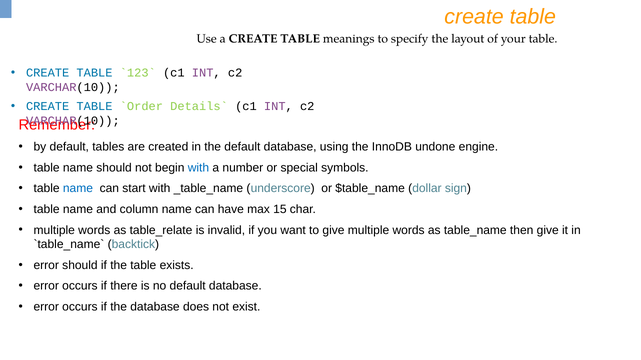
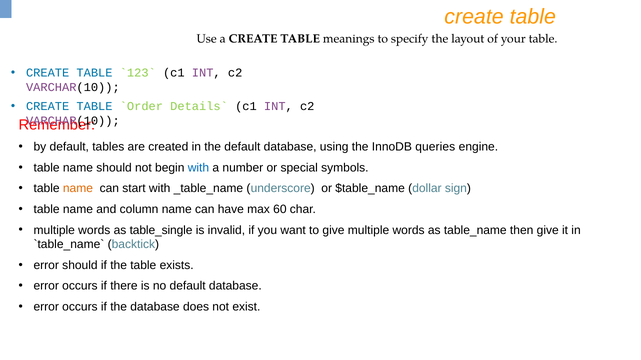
undone: undone -> queries
name at (78, 189) colour: blue -> orange
15: 15 -> 60
table_relate: table_relate -> table_single
